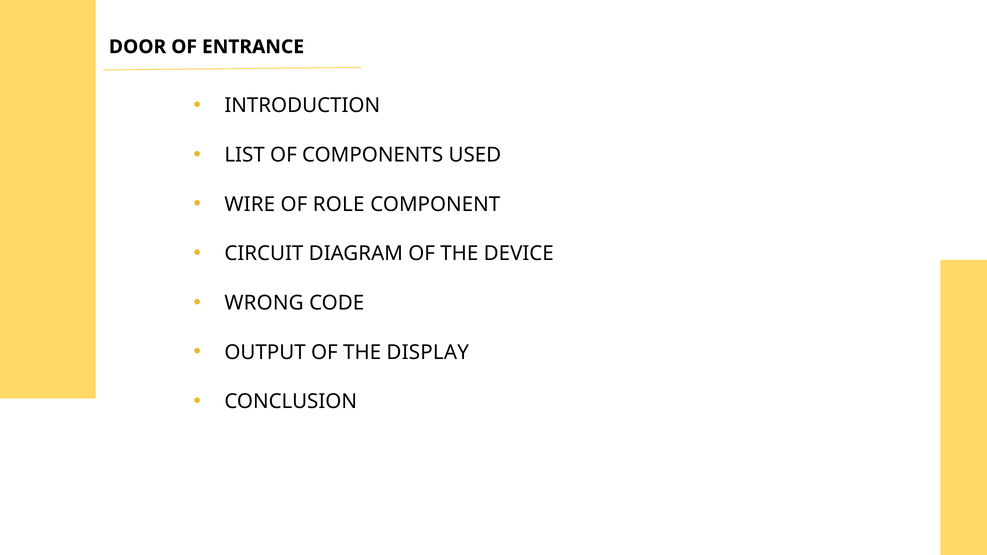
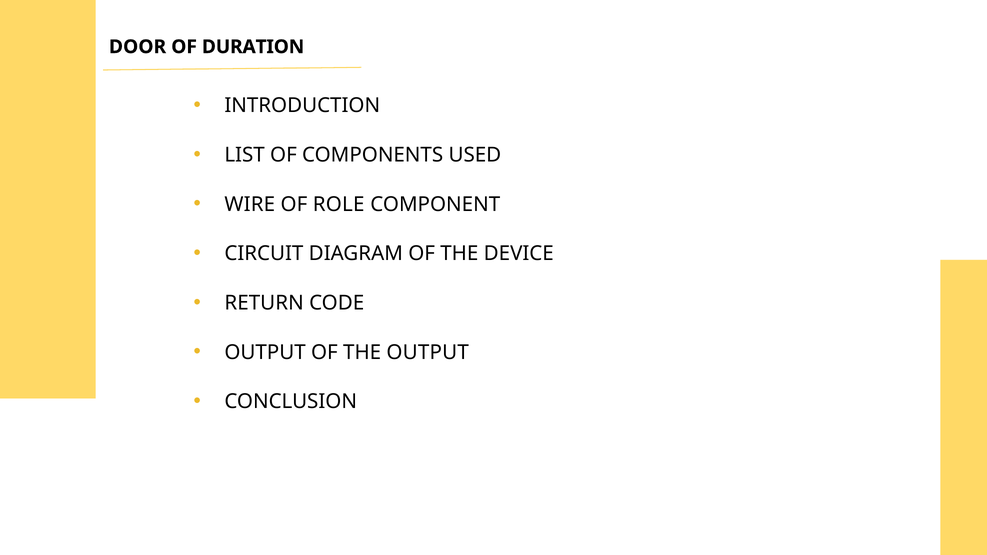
ENTRANCE: ENTRANCE -> DURATION
WRONG: WRONG -> RETURN
THE DISPLAY: DISPLAY -> OUTPUT
